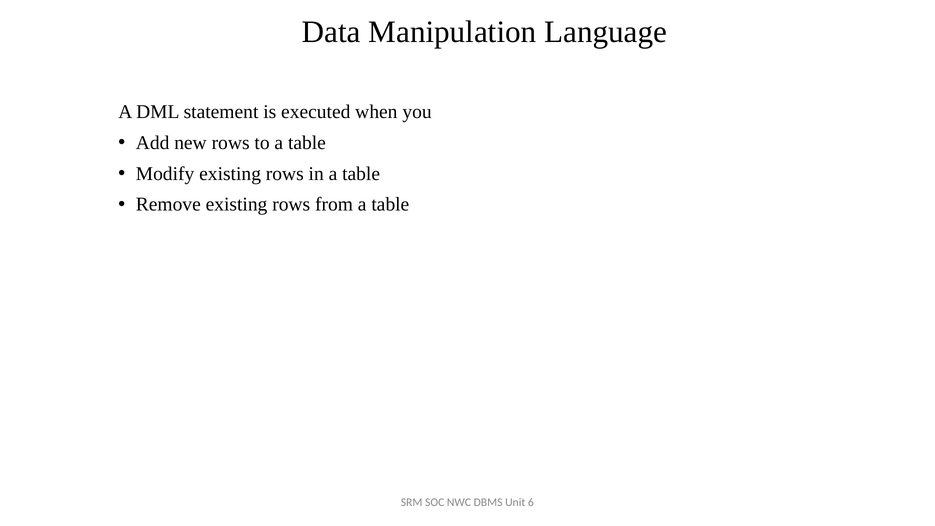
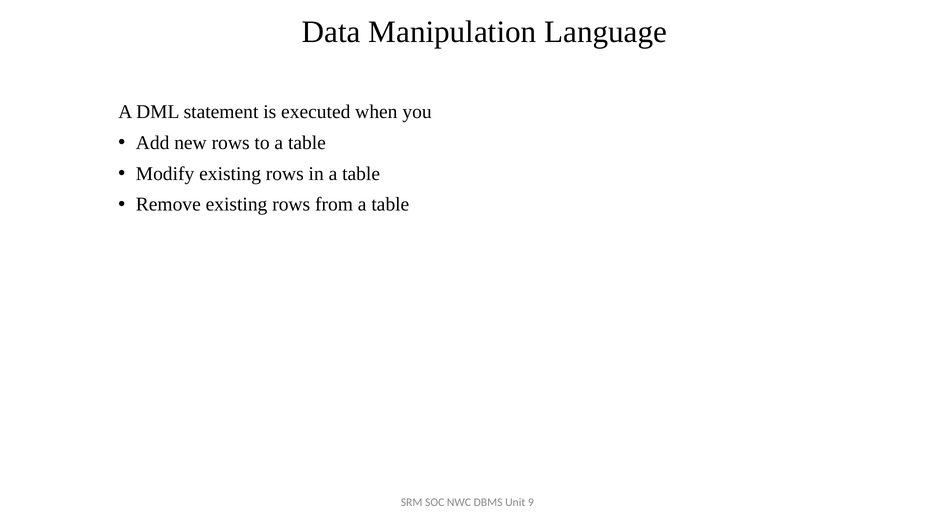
6: 6 -> 9
